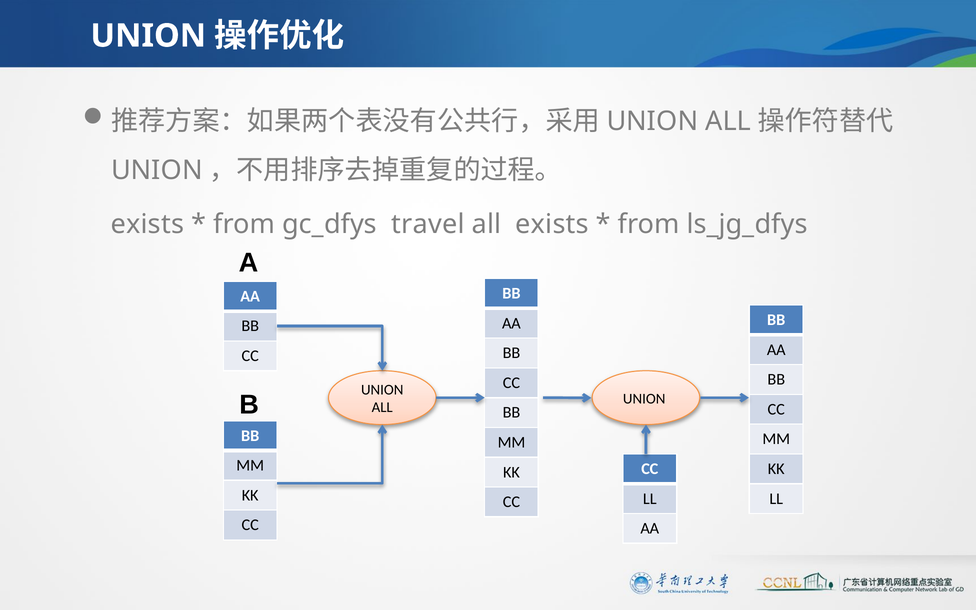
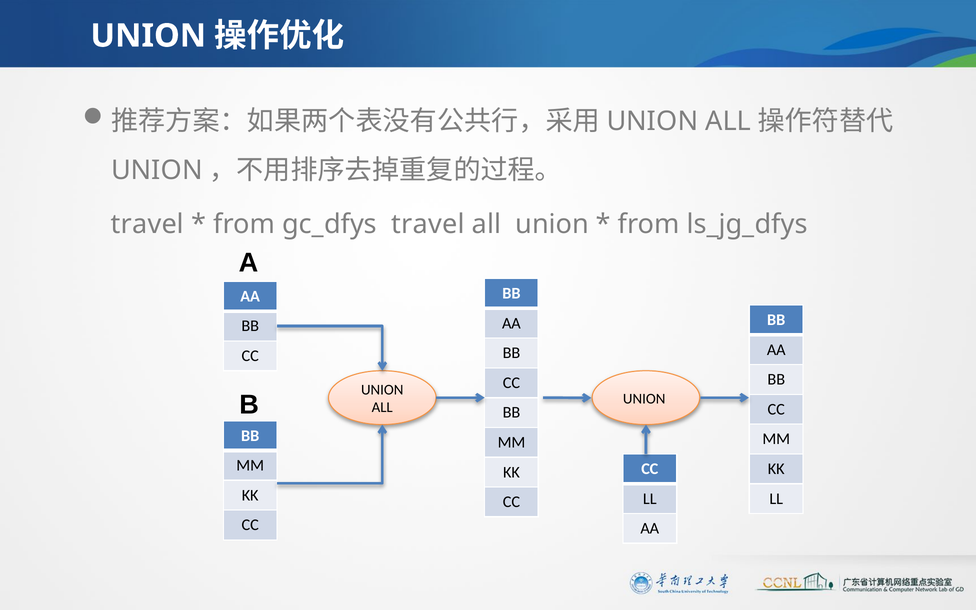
exists at (147, 224): exists -> travel
exists at (552, 224): exists -> union
